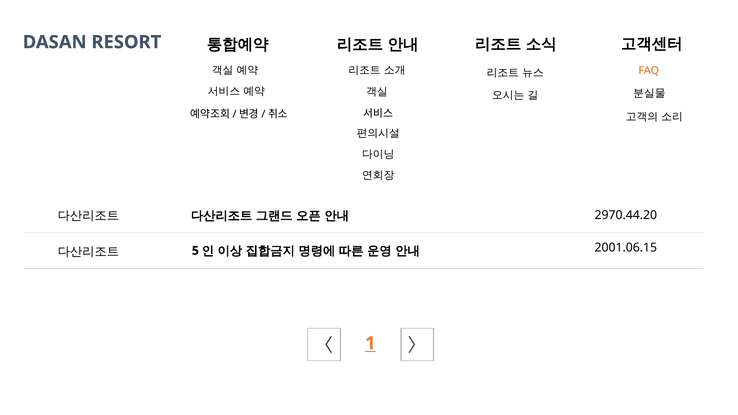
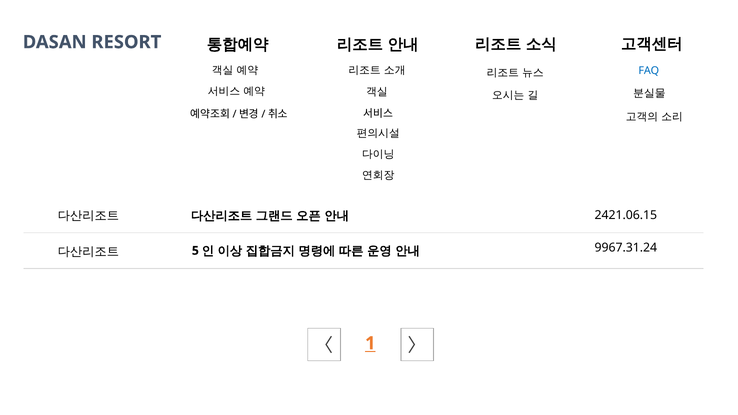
FAQ colour: orange -> blue
2970.44.20: 2970.44.20 -> 2421.06.15
2001.06.15: 2001.06.15 -> 9967.31.24
